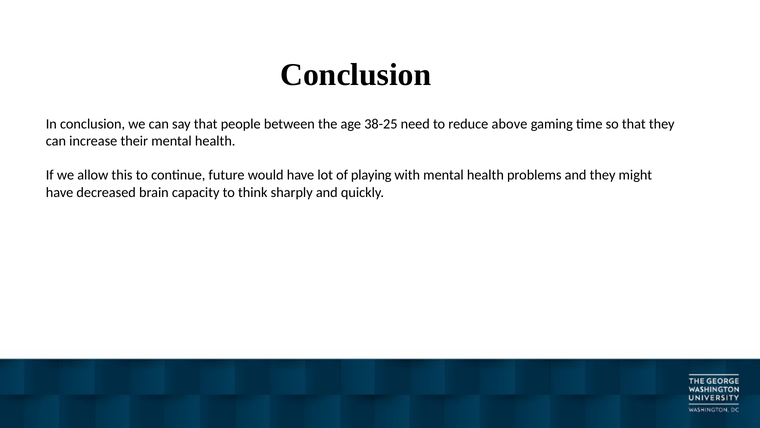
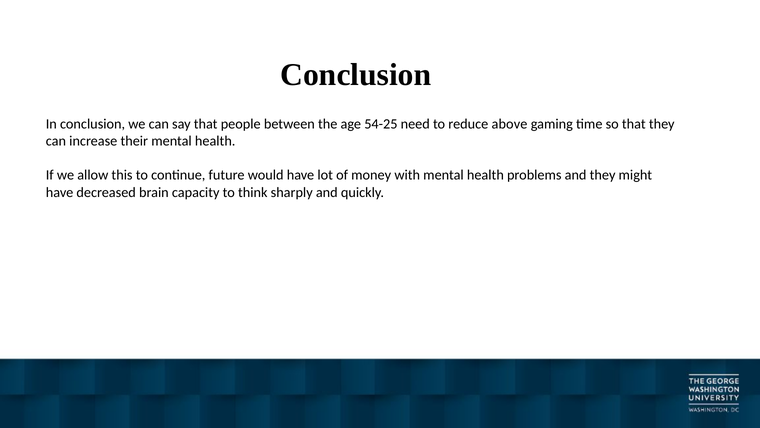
38-25: 38-25 -> 54-25
playing: playing -> money
